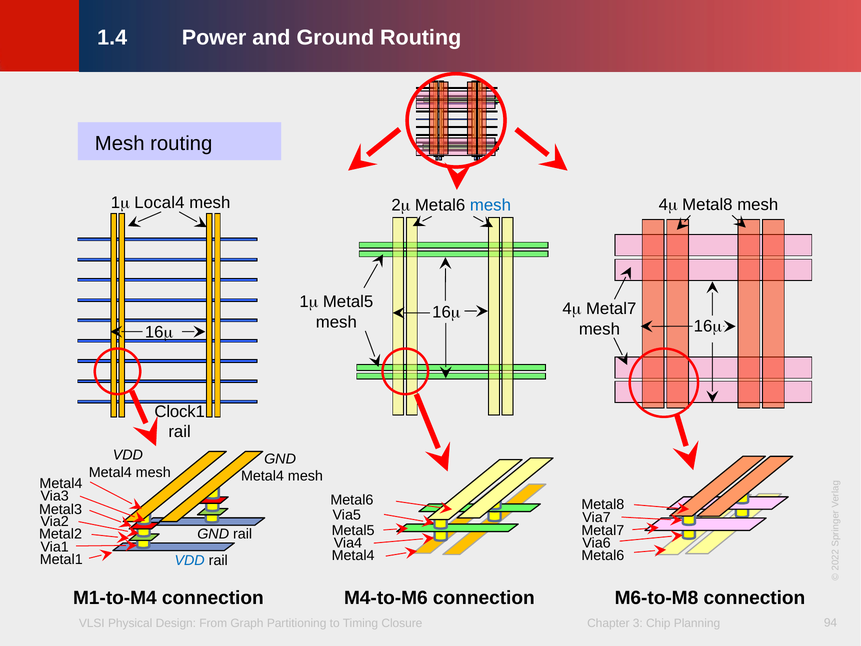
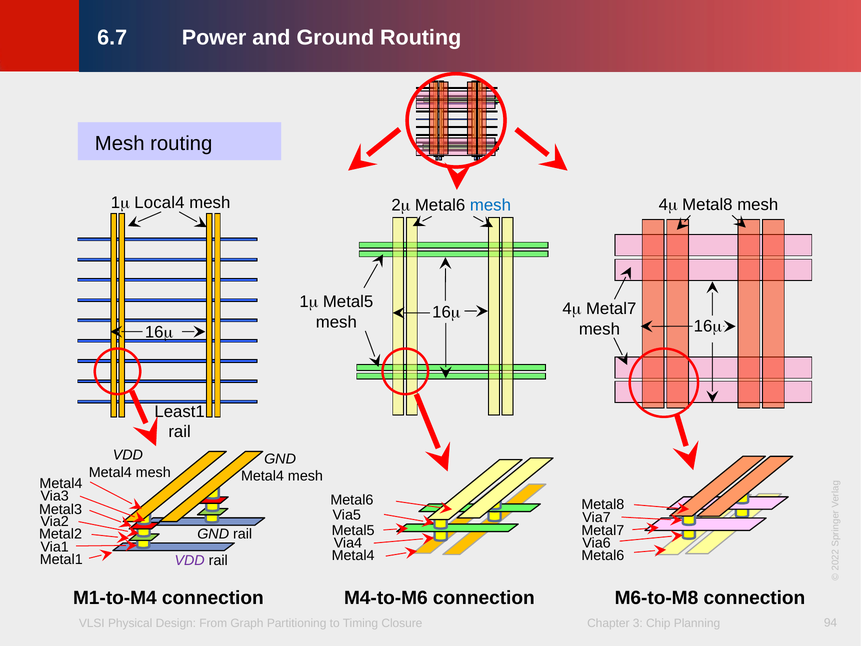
1.4: 1.4 -> 6.7
Clock1: Clock1 -> Least1
VDD at (190, 560) colour: blue -> purple
